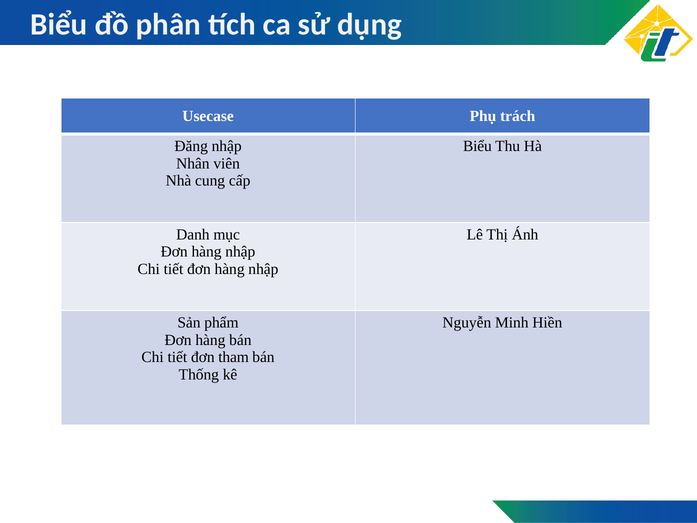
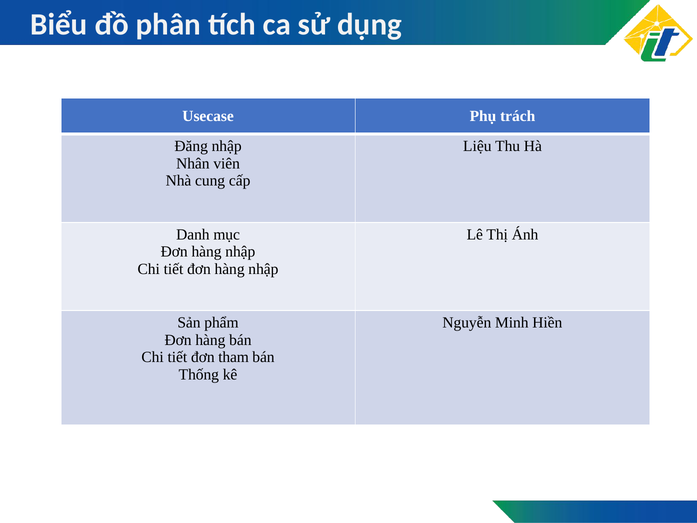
Biểu at (477, 146): Biểu -> Liệu
